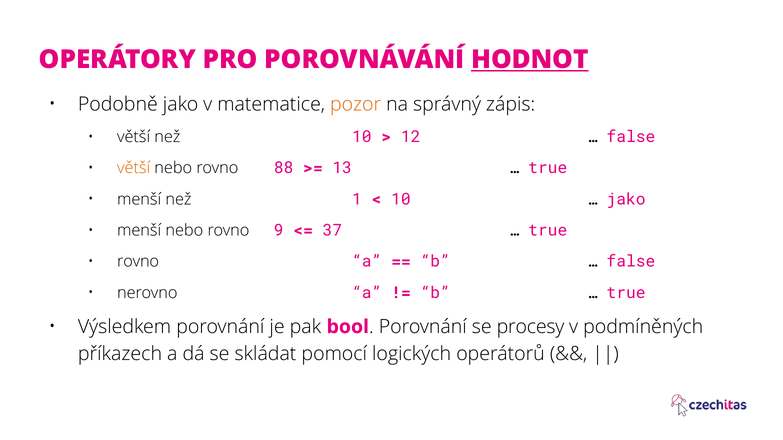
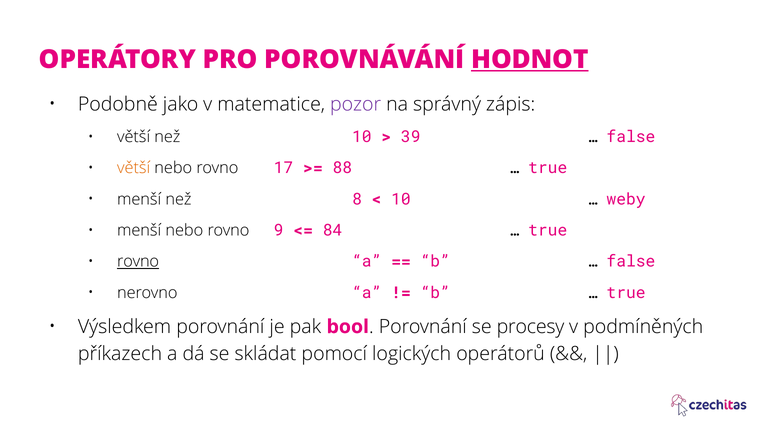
pozor colour: orange -> purple
12: 12 -> 39
88: 88 -> 17
13: 13 -> 88
1: 1 -> 8
jako at (626, 199): jako -> weby
37: 37 -> 84
rovno at (138, 262) underline: none -> present
